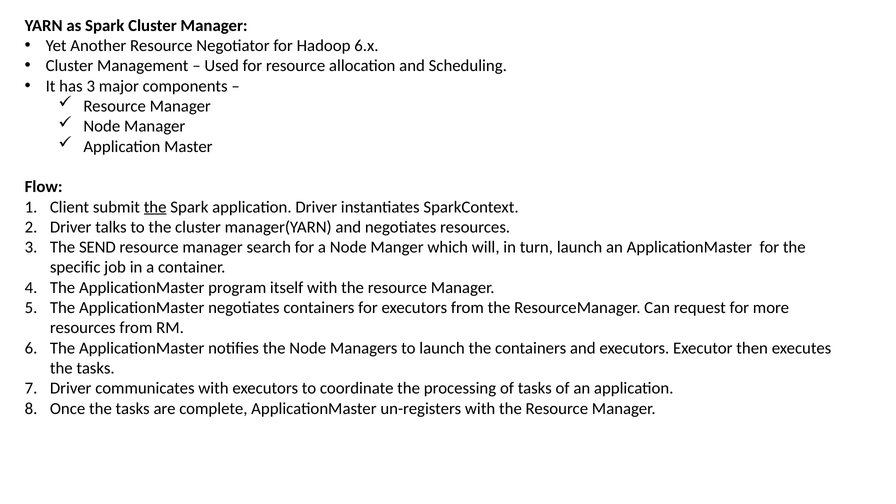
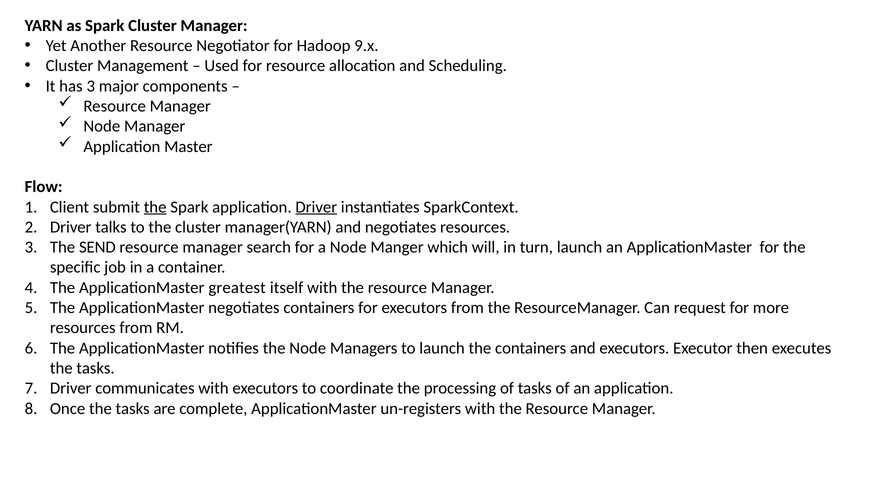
6.x: 6.x -> 9.x
Driver at (316, 207) underline: none -> present
program: program -> greatest
